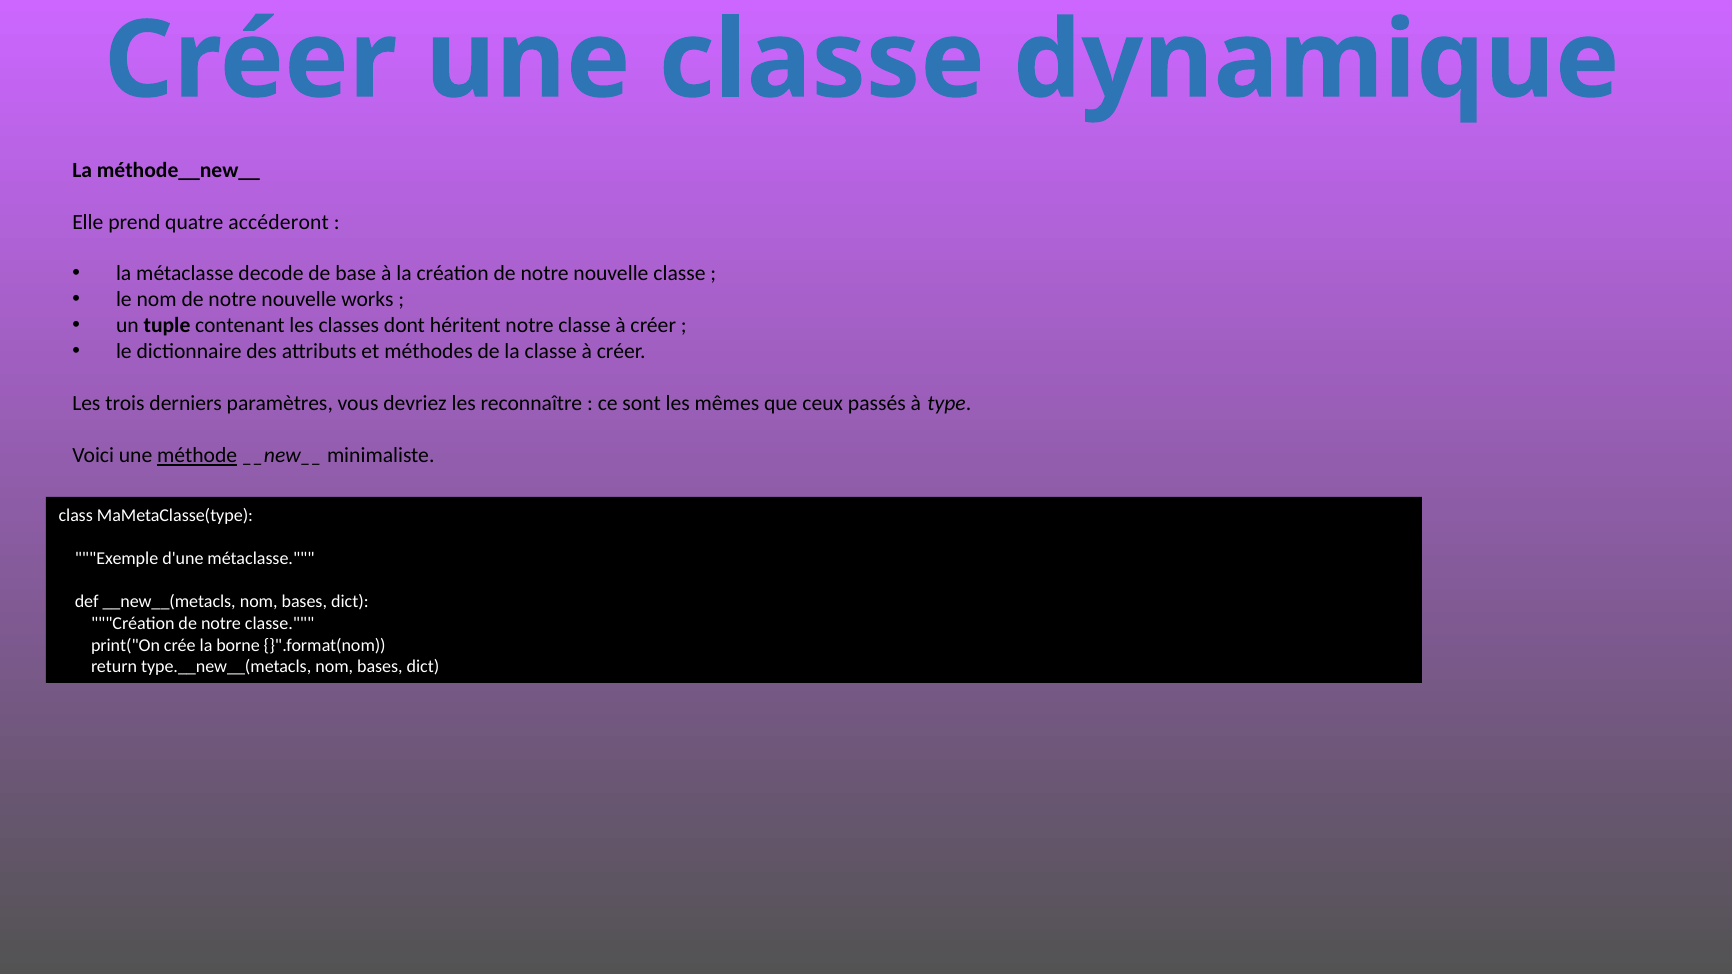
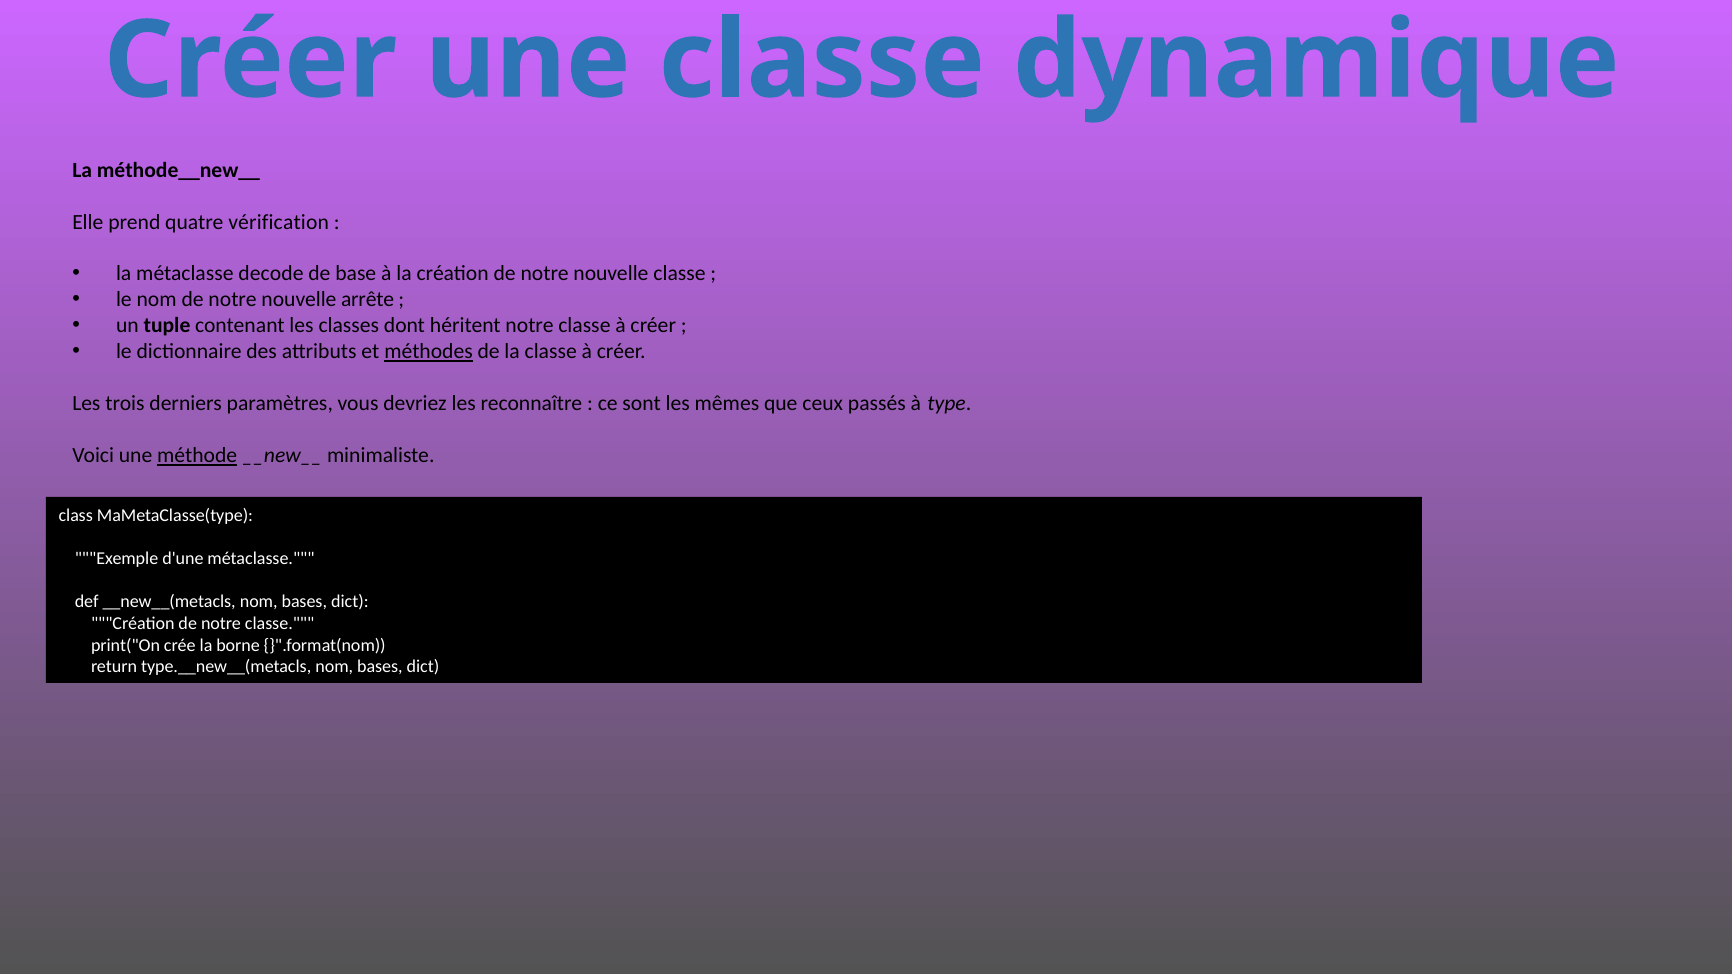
accéderont: accéderont -> vérification
works: works -> arrête
méthodes underline: none -> present
